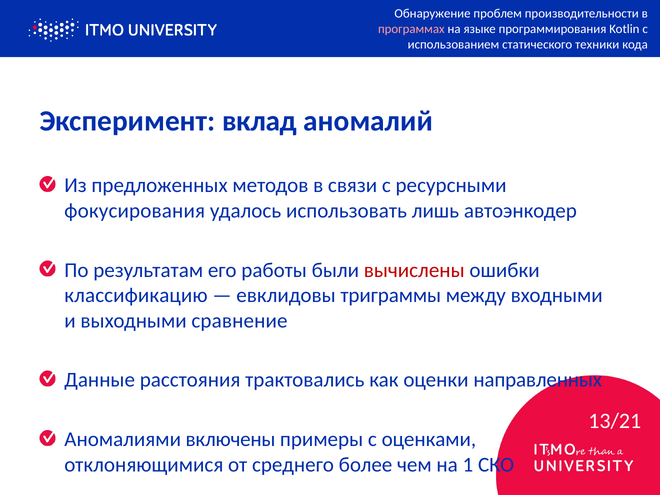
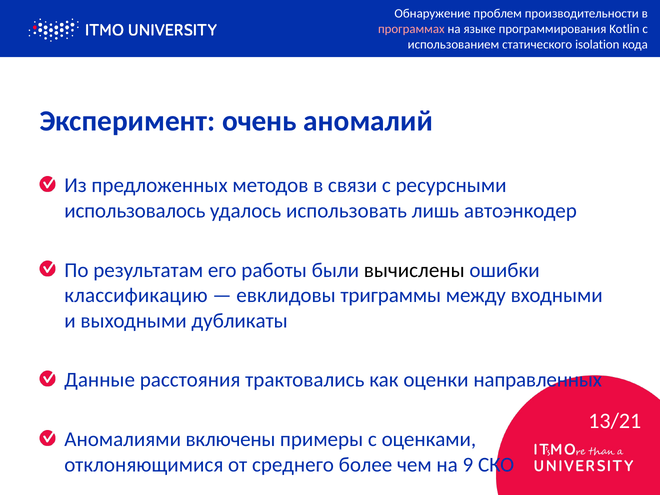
техники: техники -> isolation
вклад: вклад -> очень
фокусирования: фокусирования -> использовалось
вычислены colour: red -> black
сравнение: сравнение -> дубликаты
1: 1 -> 9
